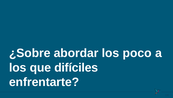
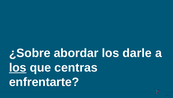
poco: poco -> darle
los at (18, 67) underline: none -> present
difíciles: difíciles -> centras
